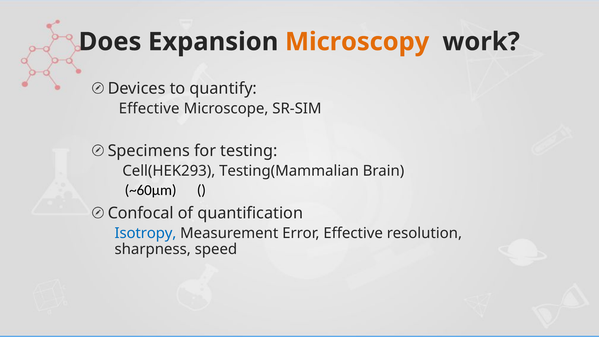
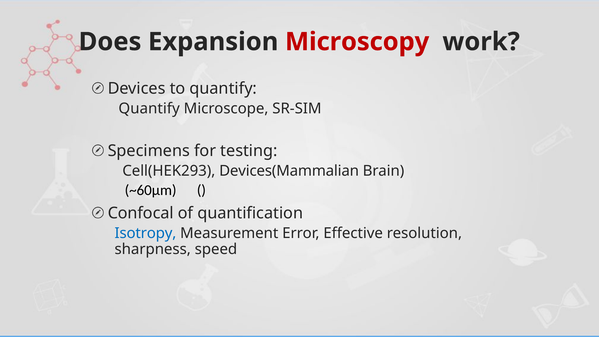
Microscopy colour: orange -> red
Effective at (149, 109): Effective -> Quantify
Testing(Mammalian: Testing(Mammalian -> Devices(Mammalian
